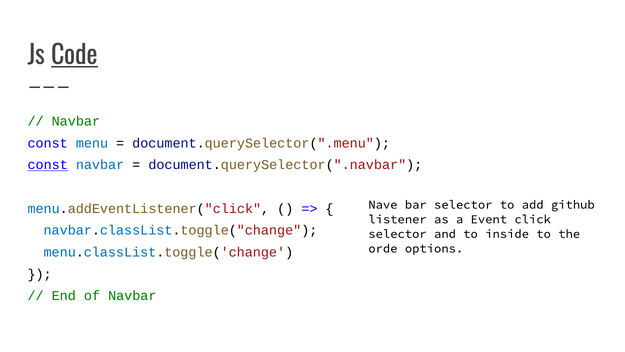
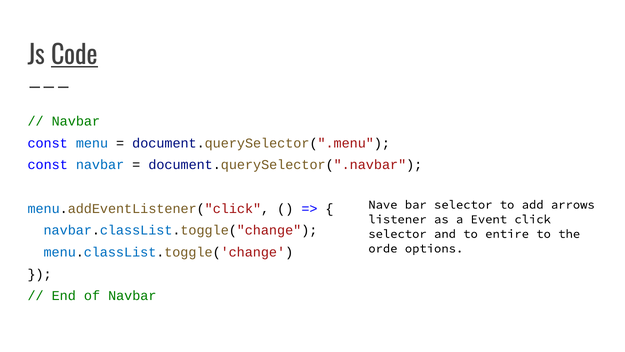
const at (48, 165) underline: present -> none
github: github -> arrows
inside: inside -> entire
